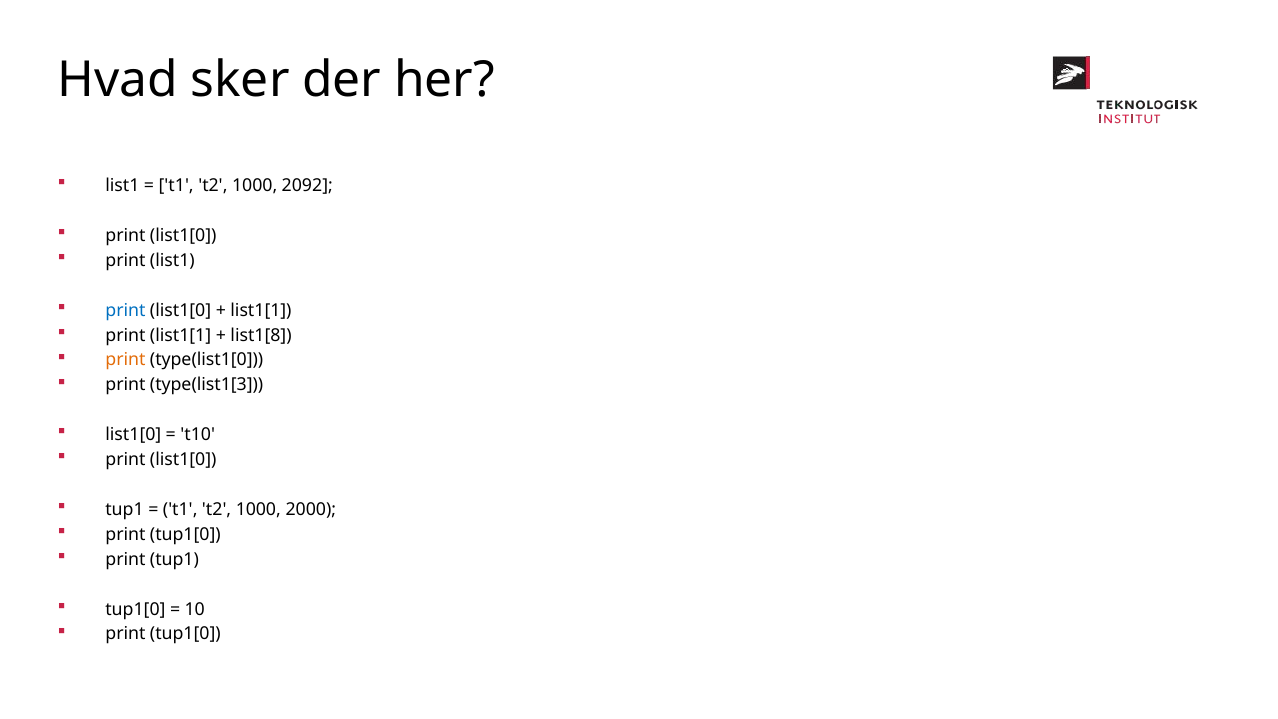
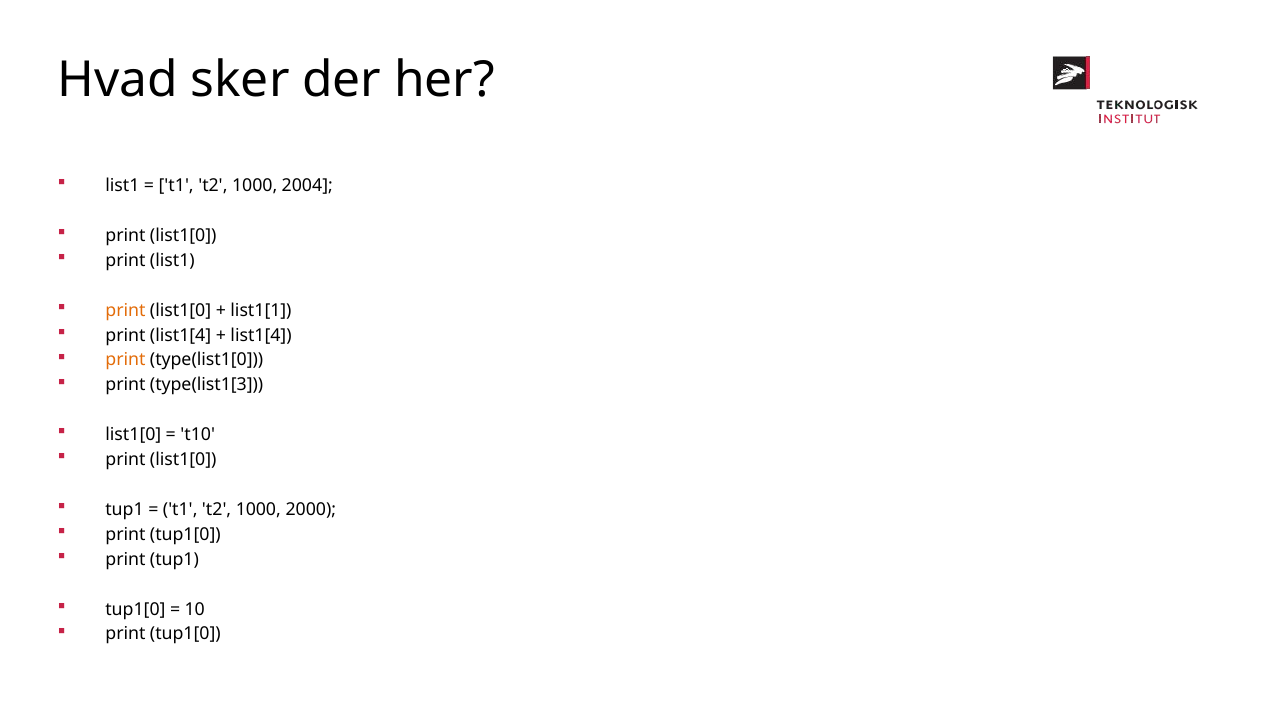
2092: 2092 -> 2004
print at (126, 310) colour: blue -> orange
print list1[1: list1[1 -> list1[4
list1[8 at (261, 335): list1[8 -> list1[4
